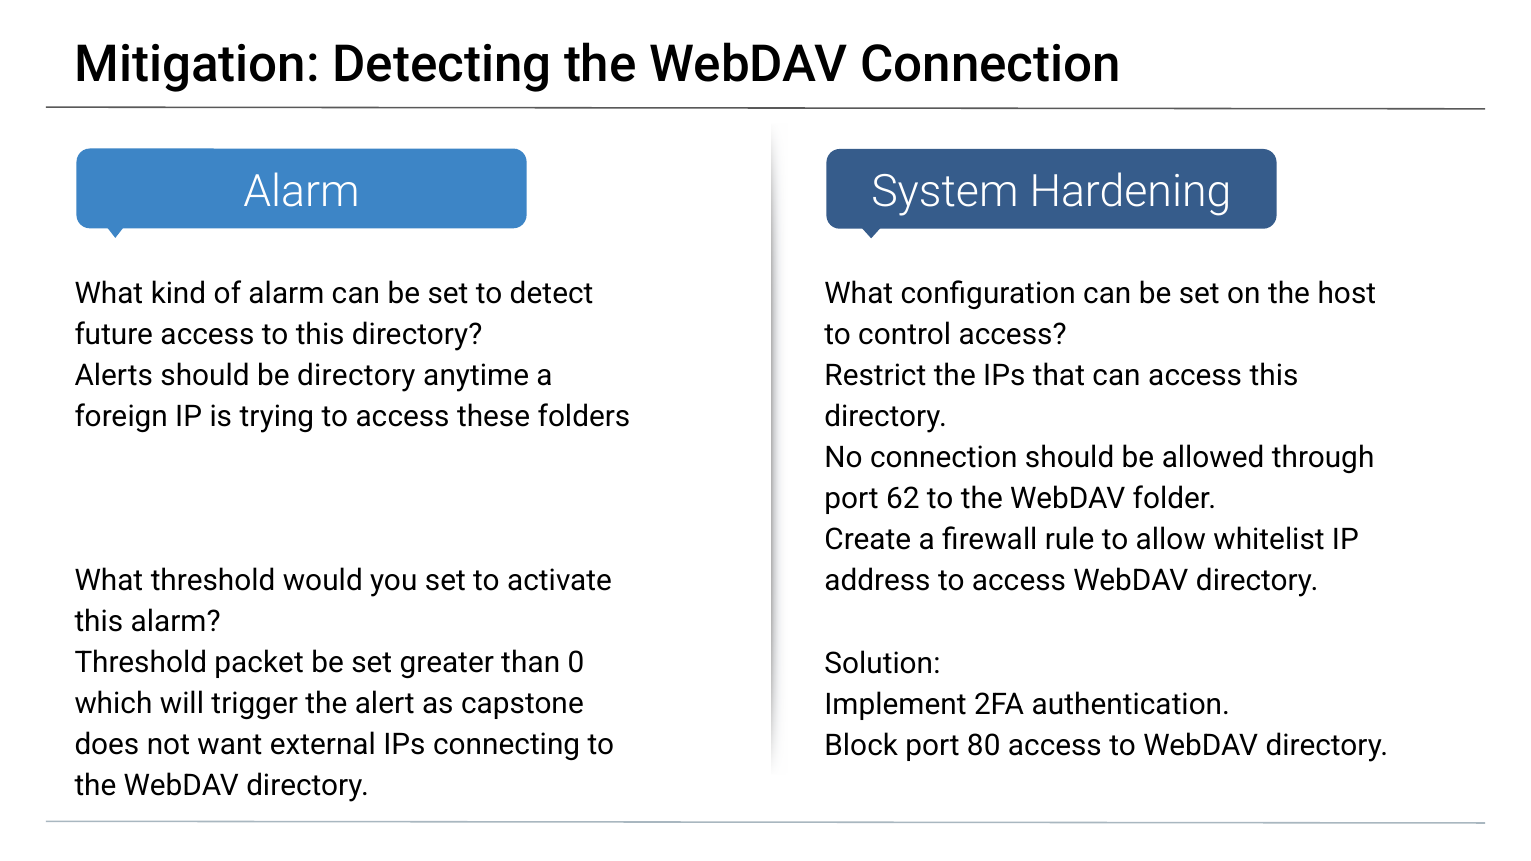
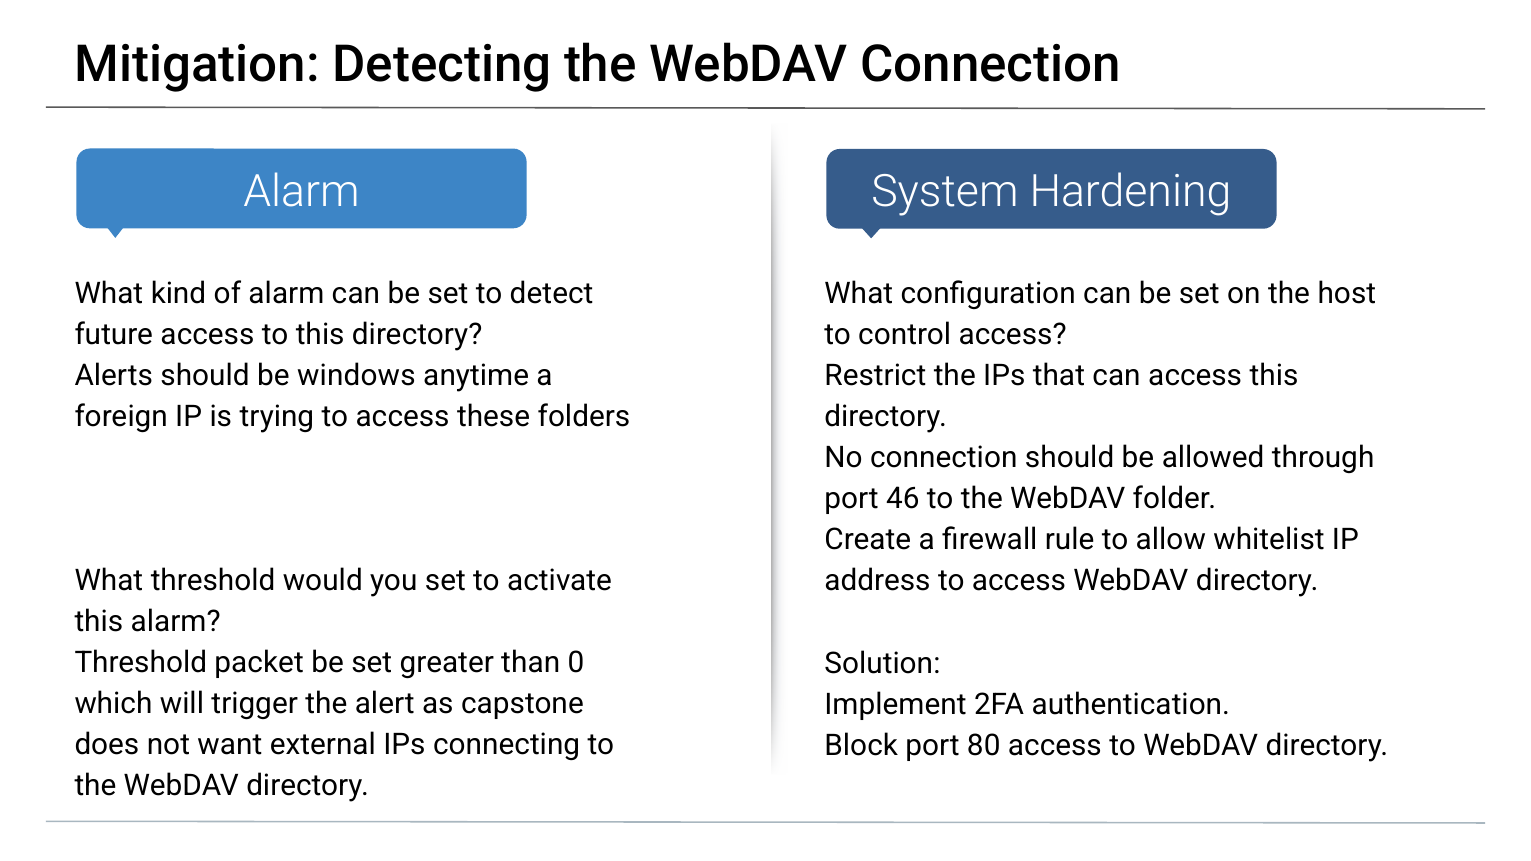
be directory: directory -> windows
62: 62 -> 46
